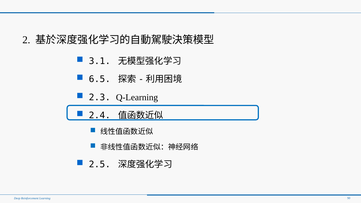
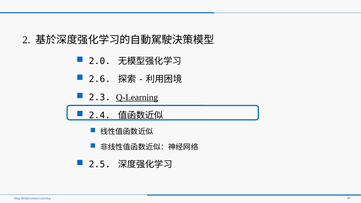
3.1: 3.1 -> 2.0
6.5: 6.5 -> 2.6
Q-Learning underline: none -> present
